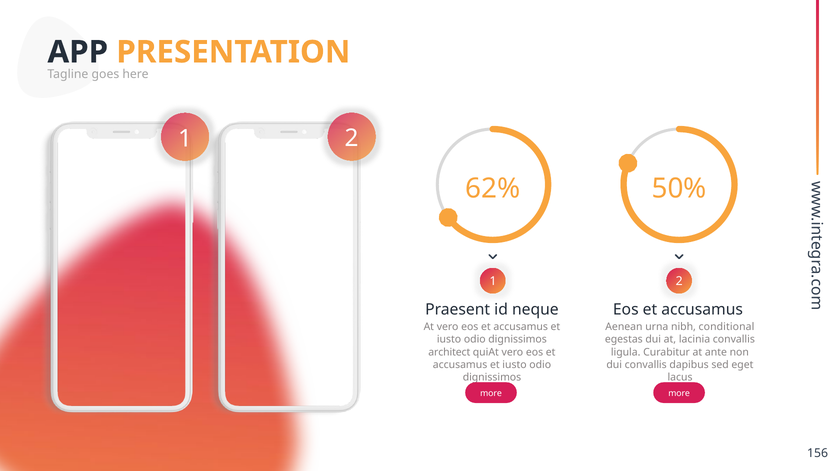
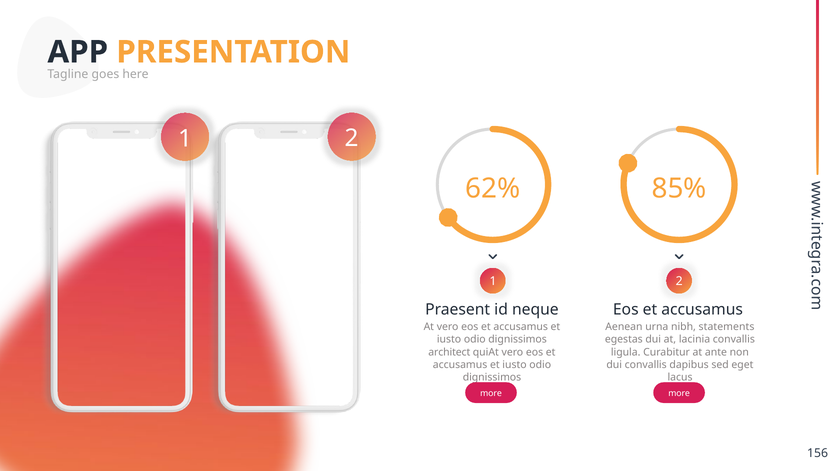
50%: 50% -> 85%
conditional: conditional -> statements
